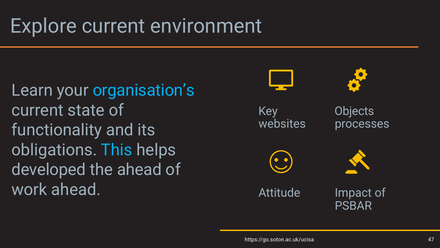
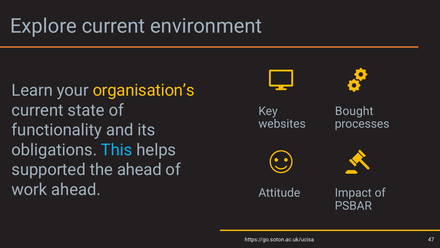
organisation’s colour: light blue -> yellow
Objects: Objects -> Bought
developed: developed -> supported
